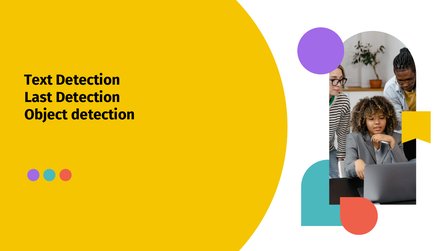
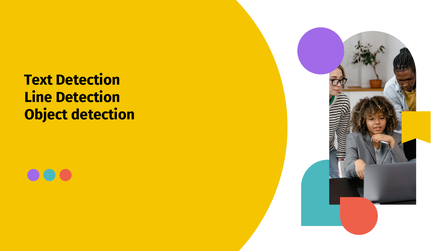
Last: Last -> Line
